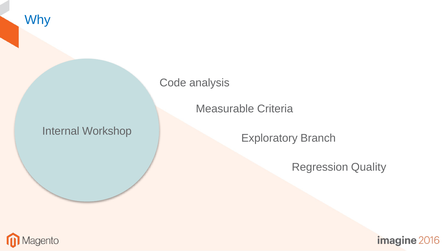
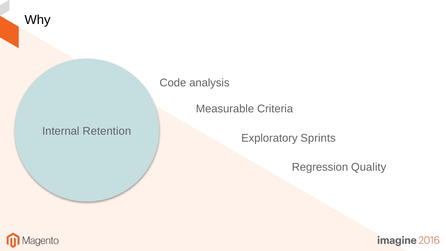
Why colour: blue -> black
Workshop: Workshop -> Retention
Branch: Branch -> Sprints
